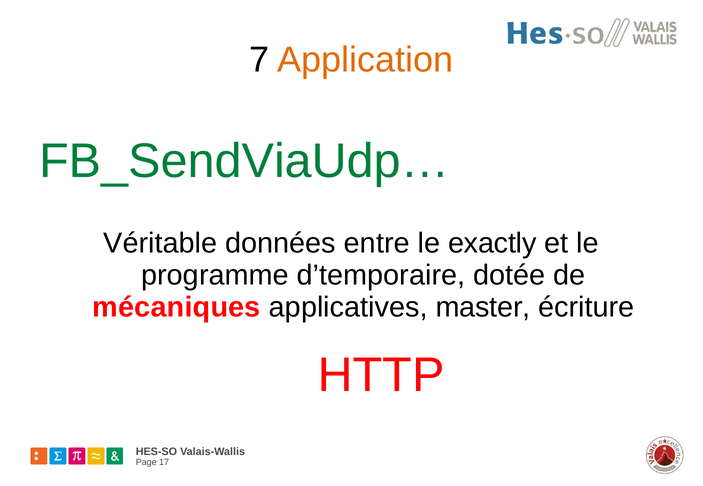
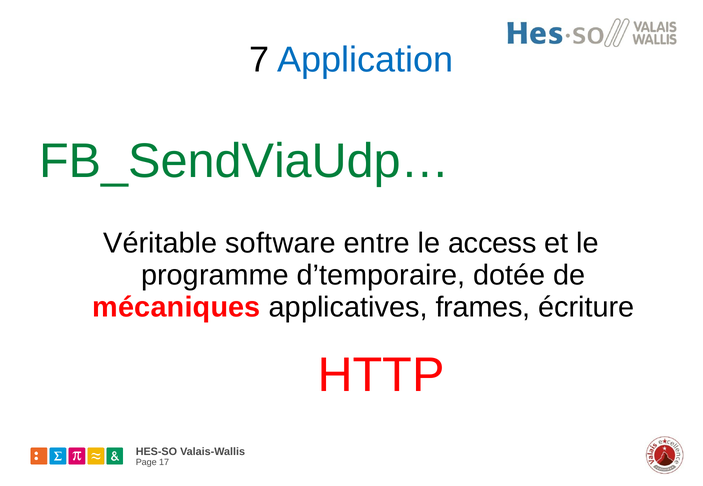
Application colour: orange -> blue
données: données -> software
exactly: exactly -> access
master: master -> frames
